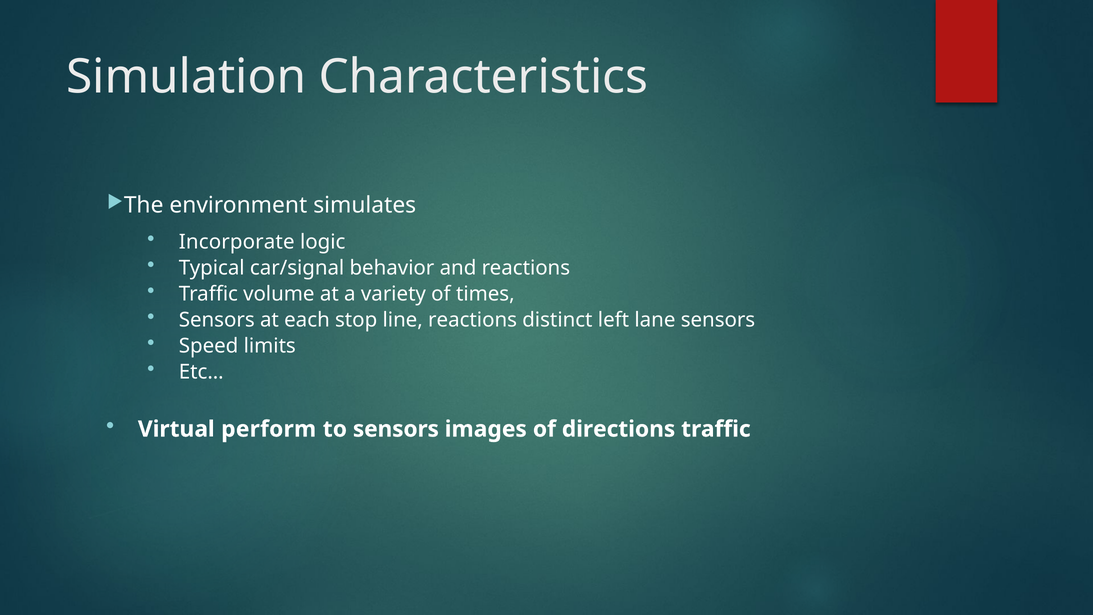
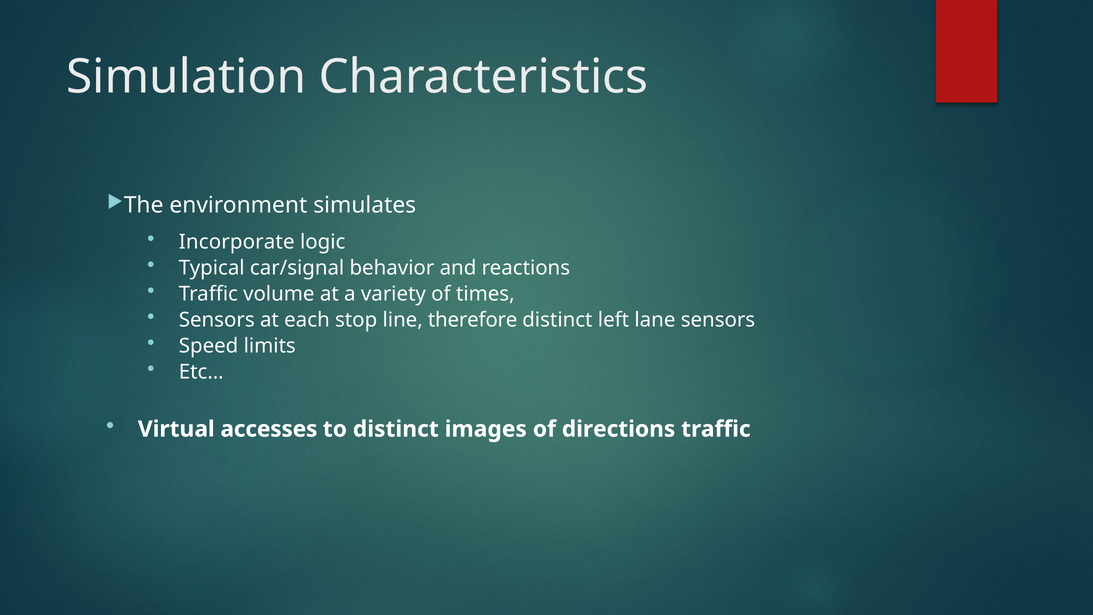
line reactions: reactions -> therefore
perform: perform -> accesses
to sensors: sensors -> distinct
